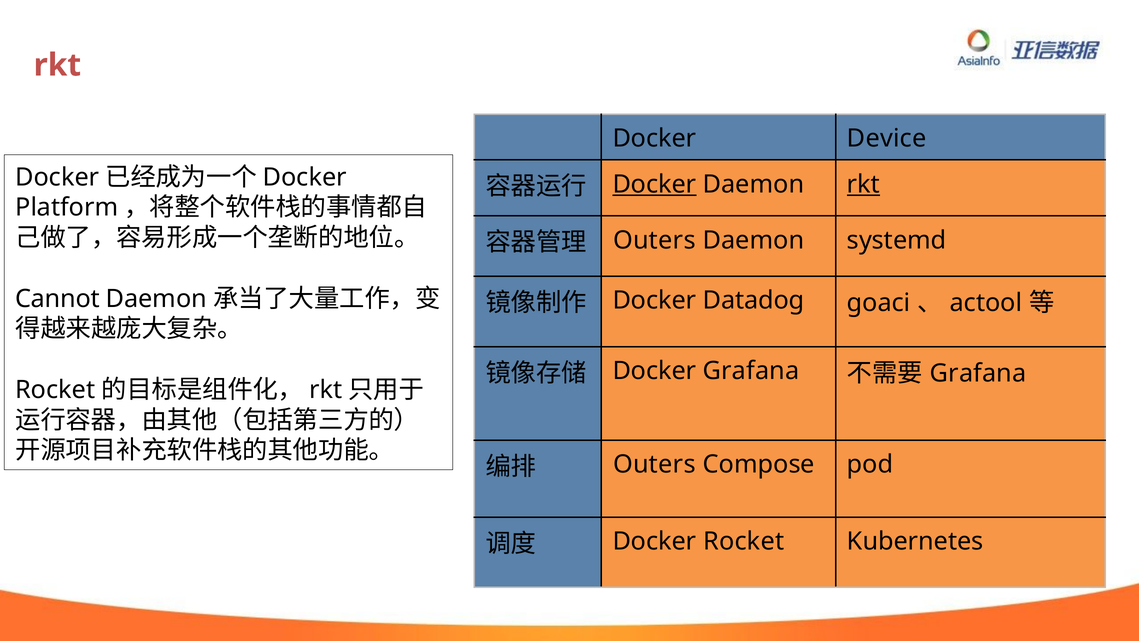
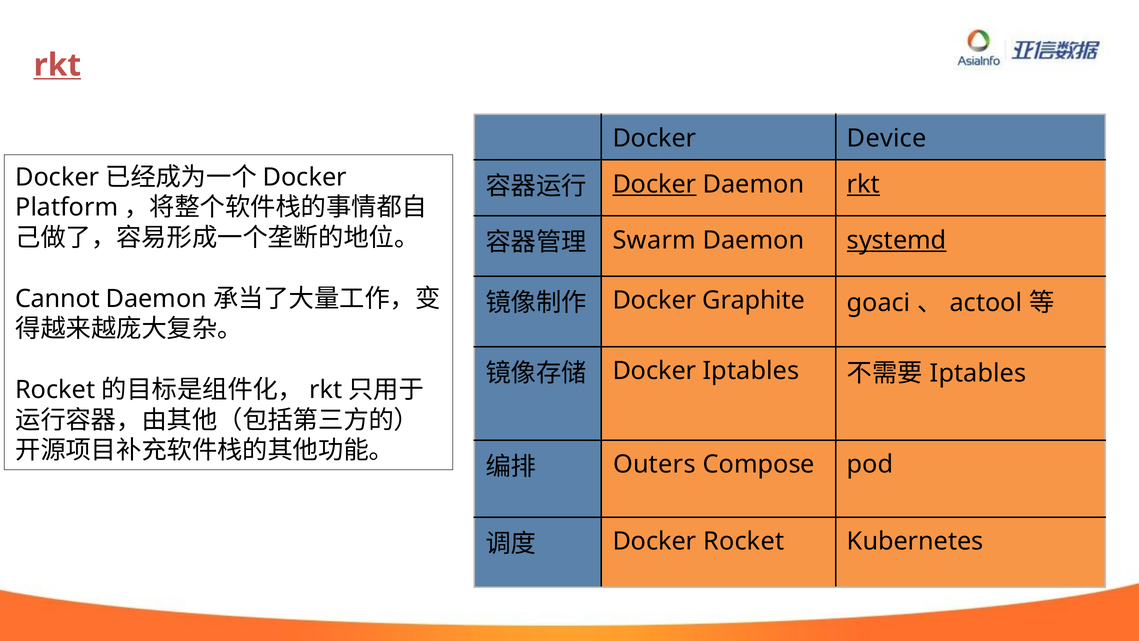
rkt at (57, 65) underline: none -> present
Outers at (654, 240): Outers -> Swarm
systemd underline: none -> present
Datadog: Datadog -> Graphite
Docker Grafana: Grafana -> Iptables
Grafana at (978, 373): Grafana -> Iptables
